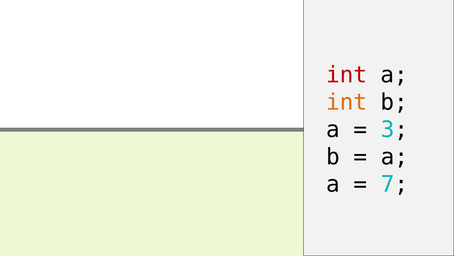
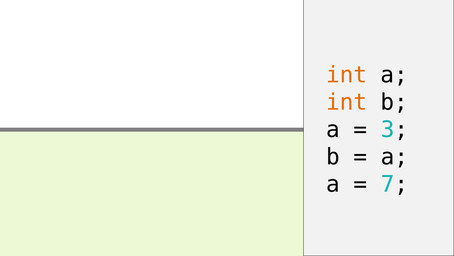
int at (347, 75) colour: red -> orange
